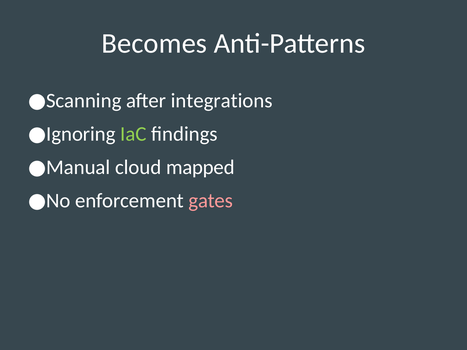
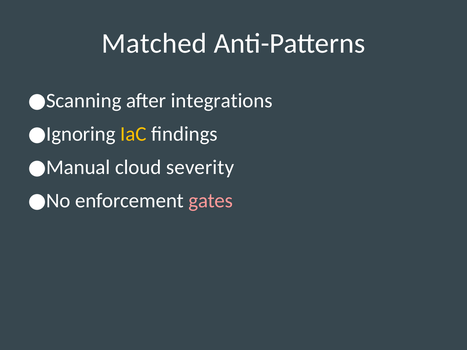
Becomes: Becomes -> Matched
IaC colour: light green -> yellow
mapped: mapped -> severity
